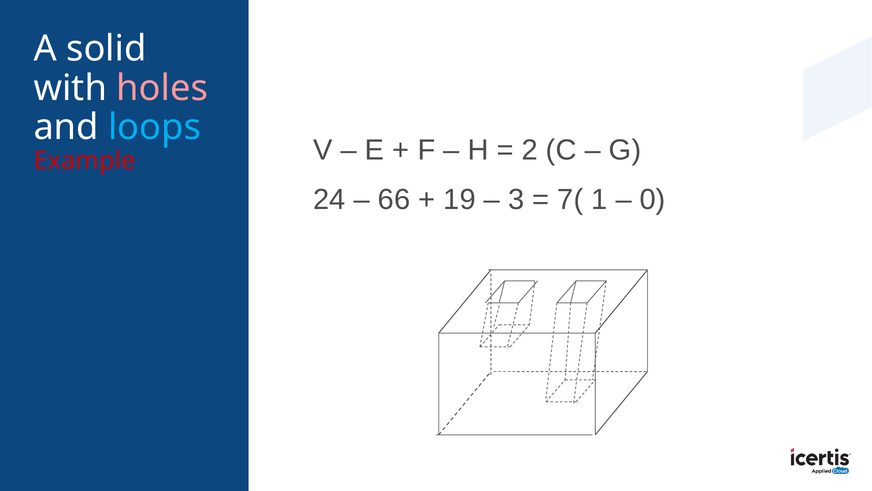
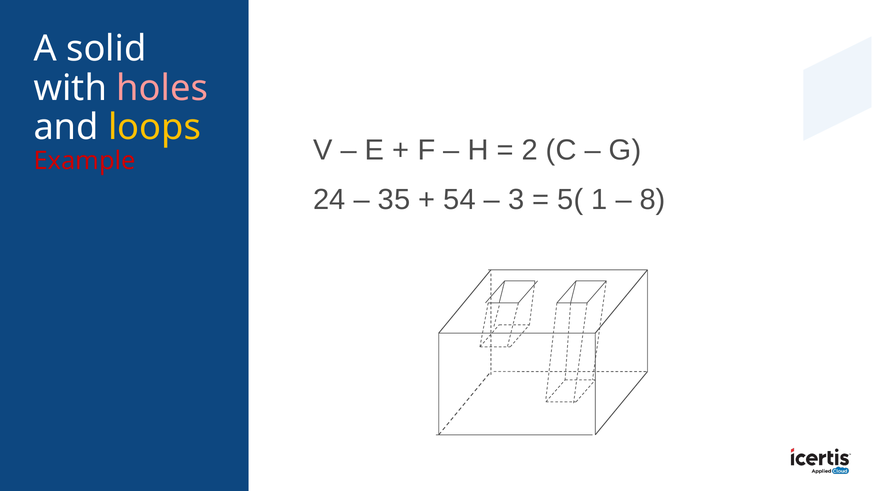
loops colour: light blue -> yellow
66: 66 -> 35
19: 19 -> 54
7(: 7( -> 5(
0: 0 -> 8
